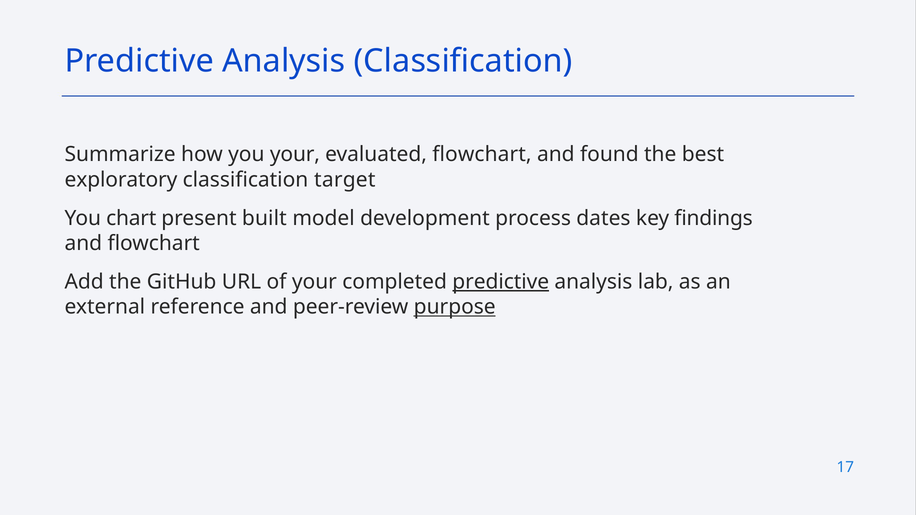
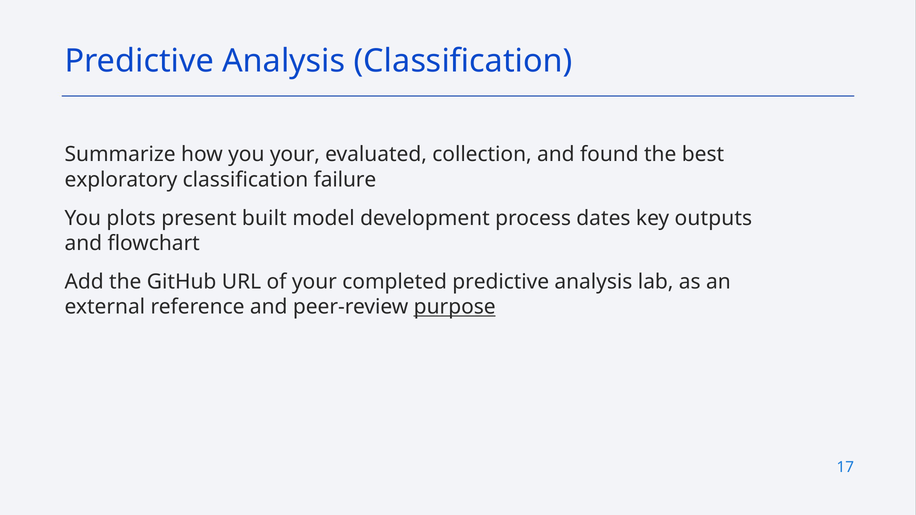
evaluated flowchart: flowchart -> collection
target: target -> failure
chart: chart -> plots
findings: findings -> outputs
predictive at (501, 282) underline: present -> none
